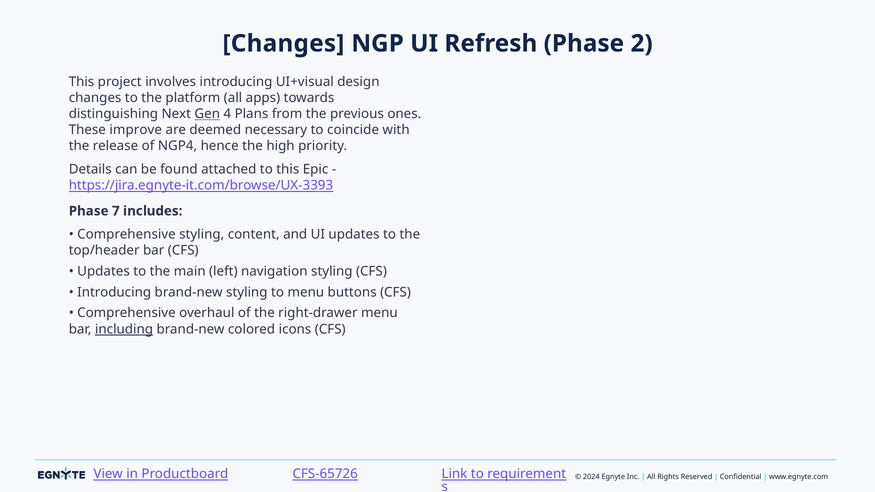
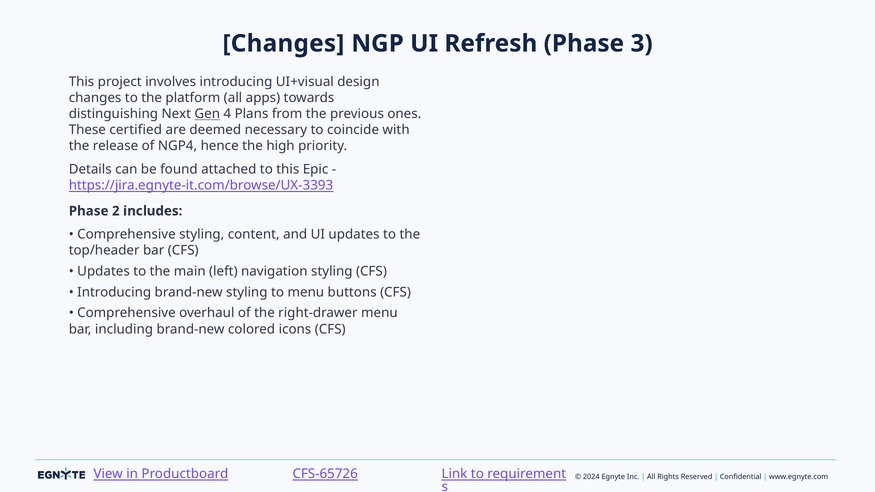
2: 2 -> 3
improve: improve -> certified
7: 7 -> 2
including underline: present -> none
